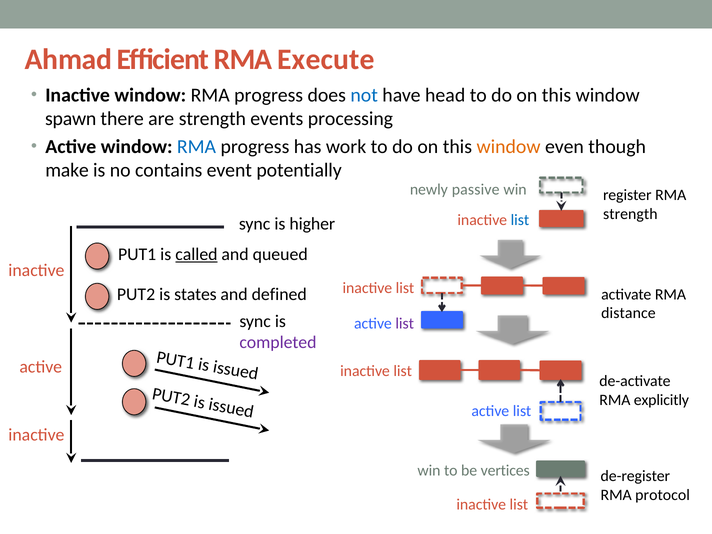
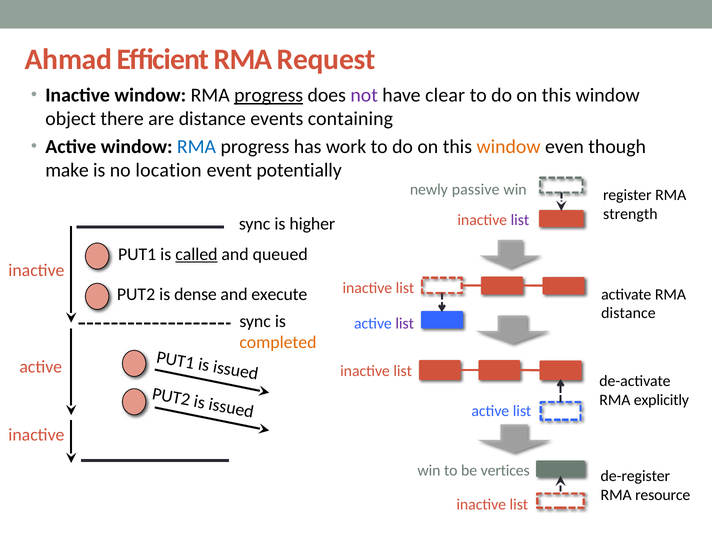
Execute: Execute -> Request
progress at (269, 95) underline: none -> present
not colour: blue -> purple
head: head -> clear
spawn: spawn -> object
are strength: strength -> distance
processing: processing -> containing
contains: contains -> location
list at (520, 220) colour: blue -> purple
states: states -> dense
defined: defined -> execute
completed colour: purple -> orange
protocol: protocol -> resource
